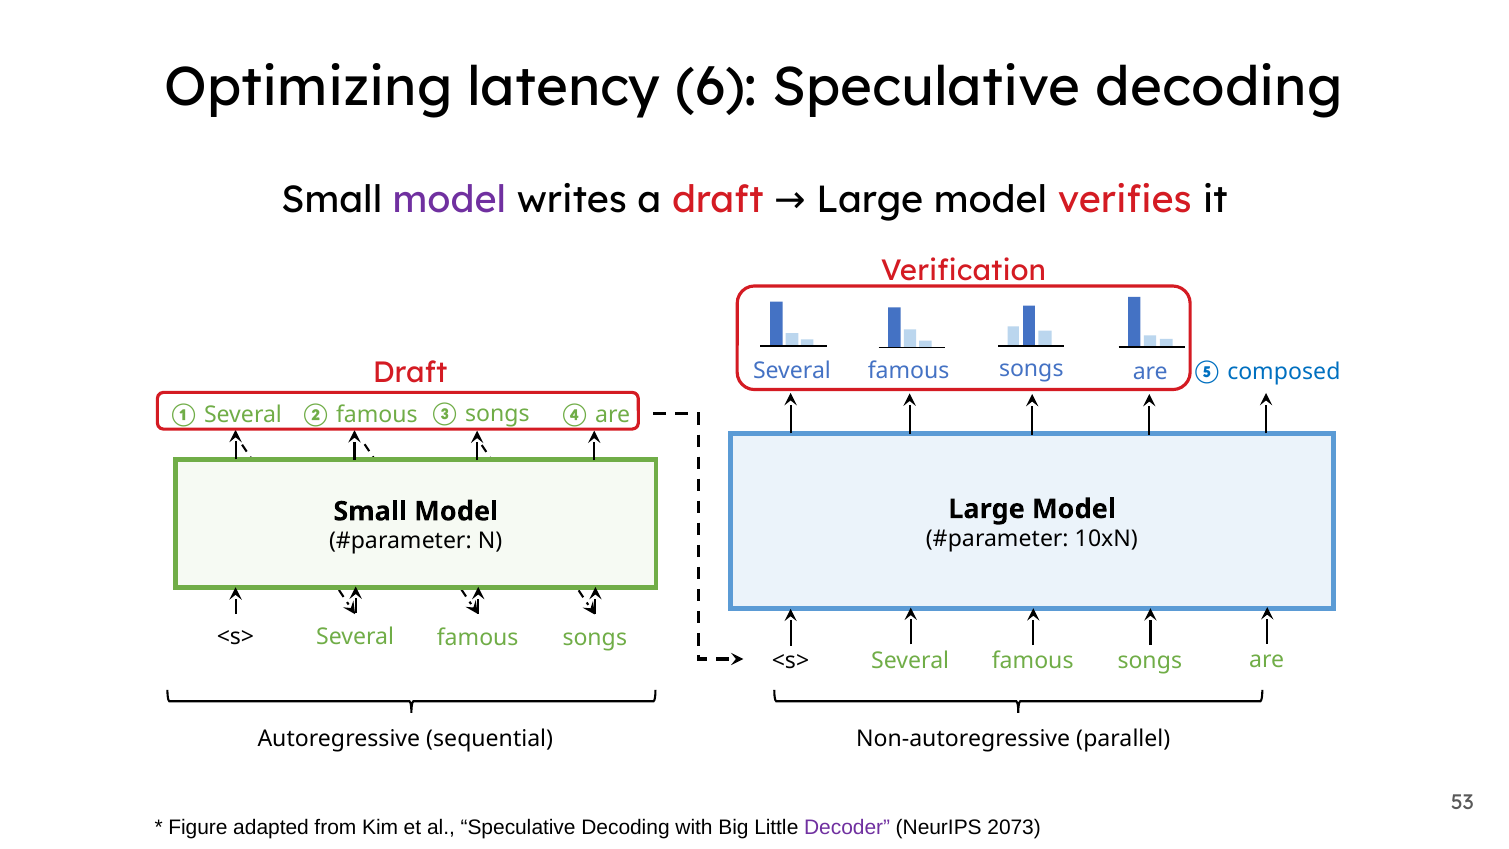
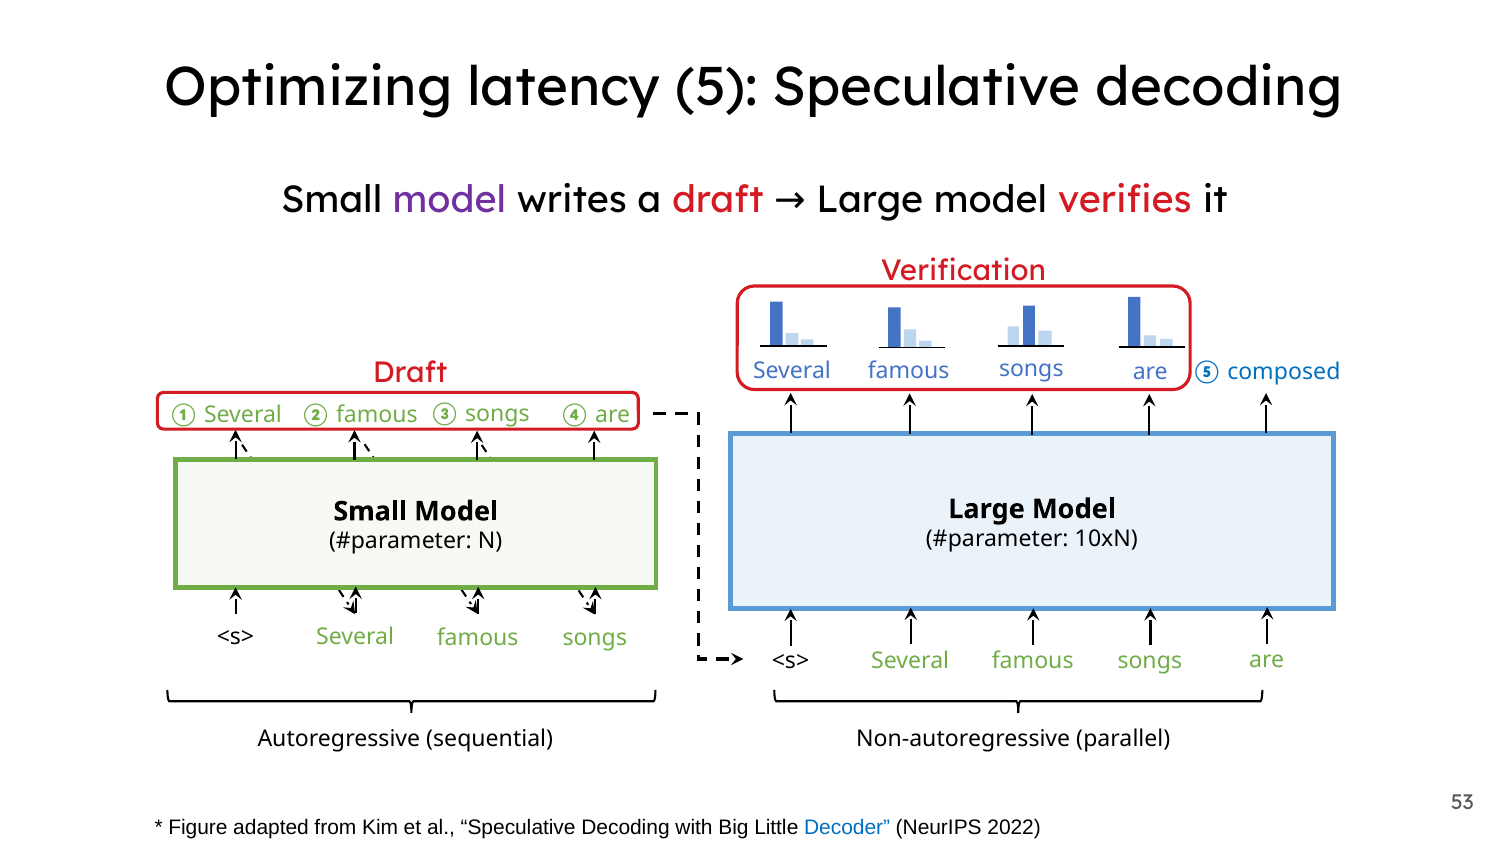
6: 6 -> 5
Decoder colour: purple -> blue
2073: 2073 -> 2022
